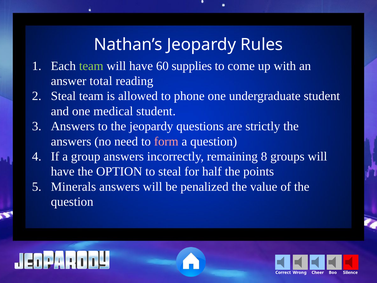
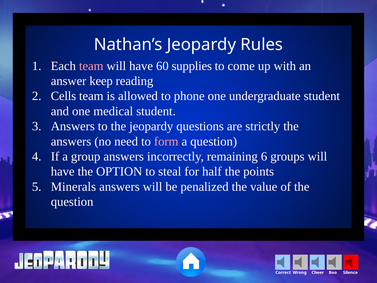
team at (91, 66) colour: light green -> pink
total: total -> keep
2 Steal: Steal -> Cells
8: 8 -> 6
